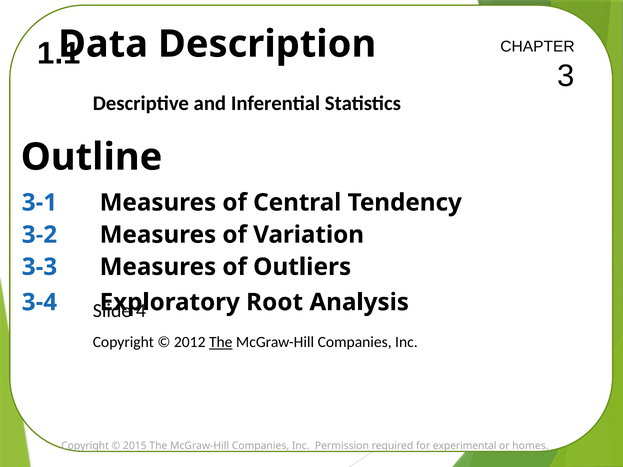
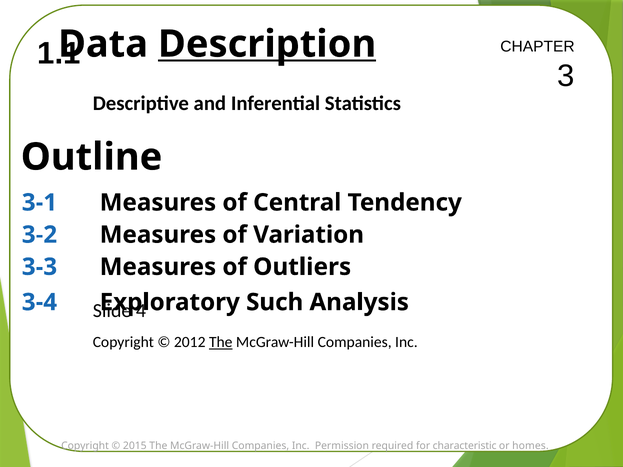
Description underline: none -> present
Root: Root -> Such
experimental: experimental -> characteristic
